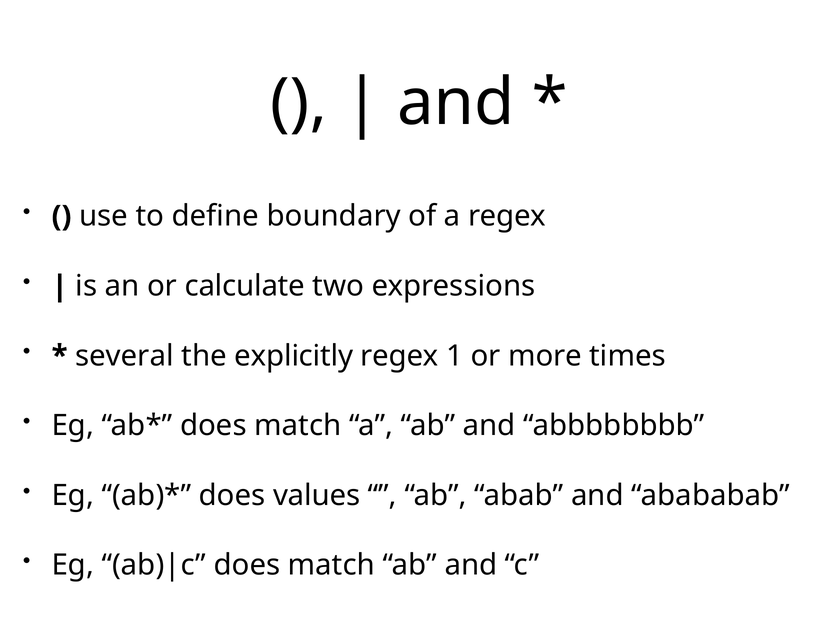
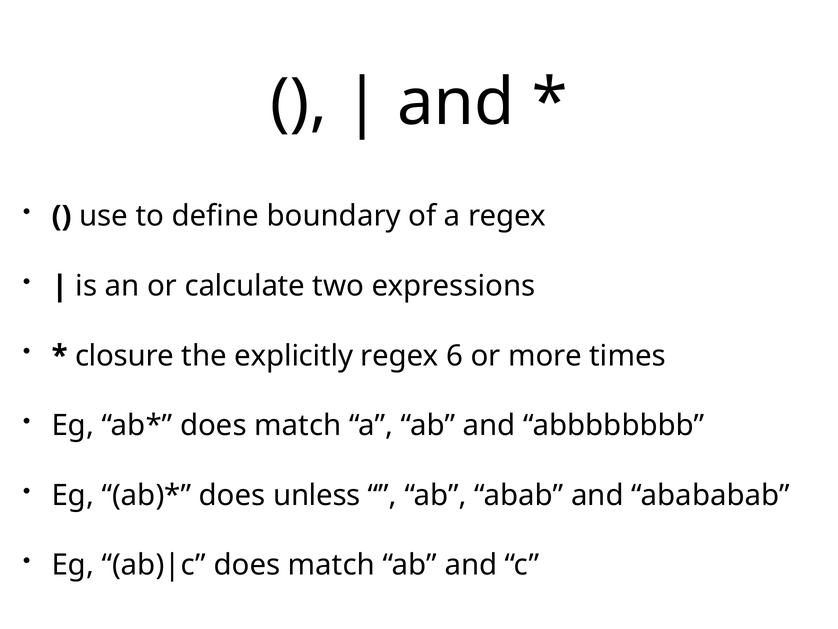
several: several -> closure
1: 1 -> 6
values: values -> unless
